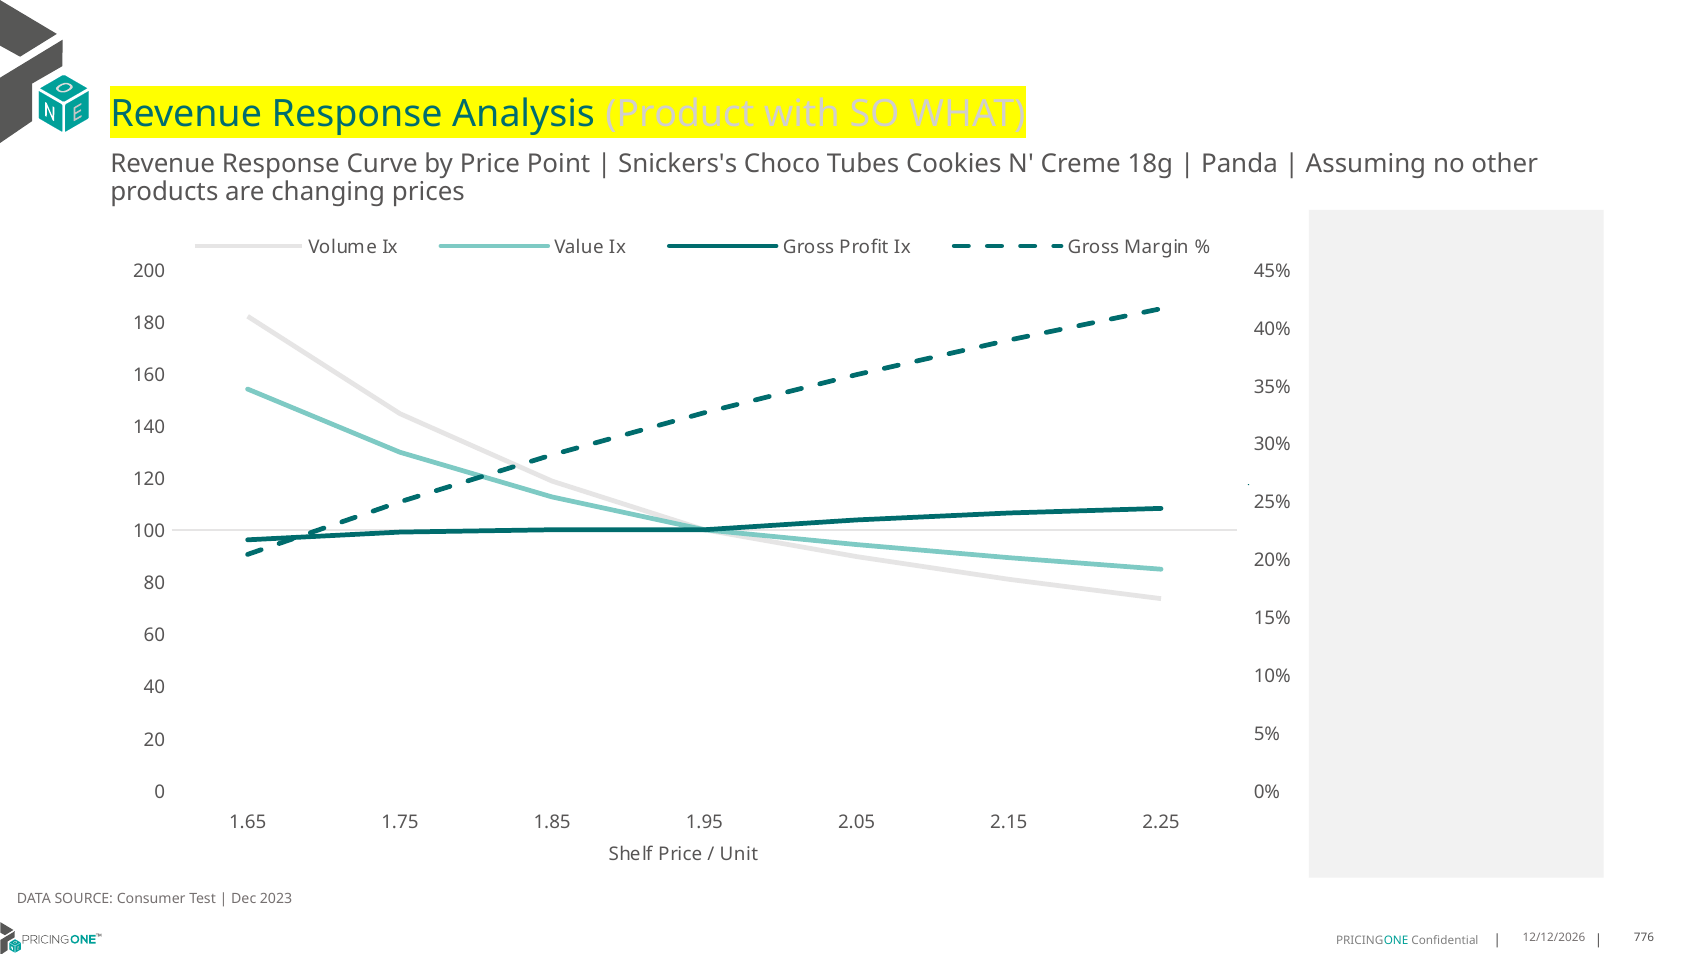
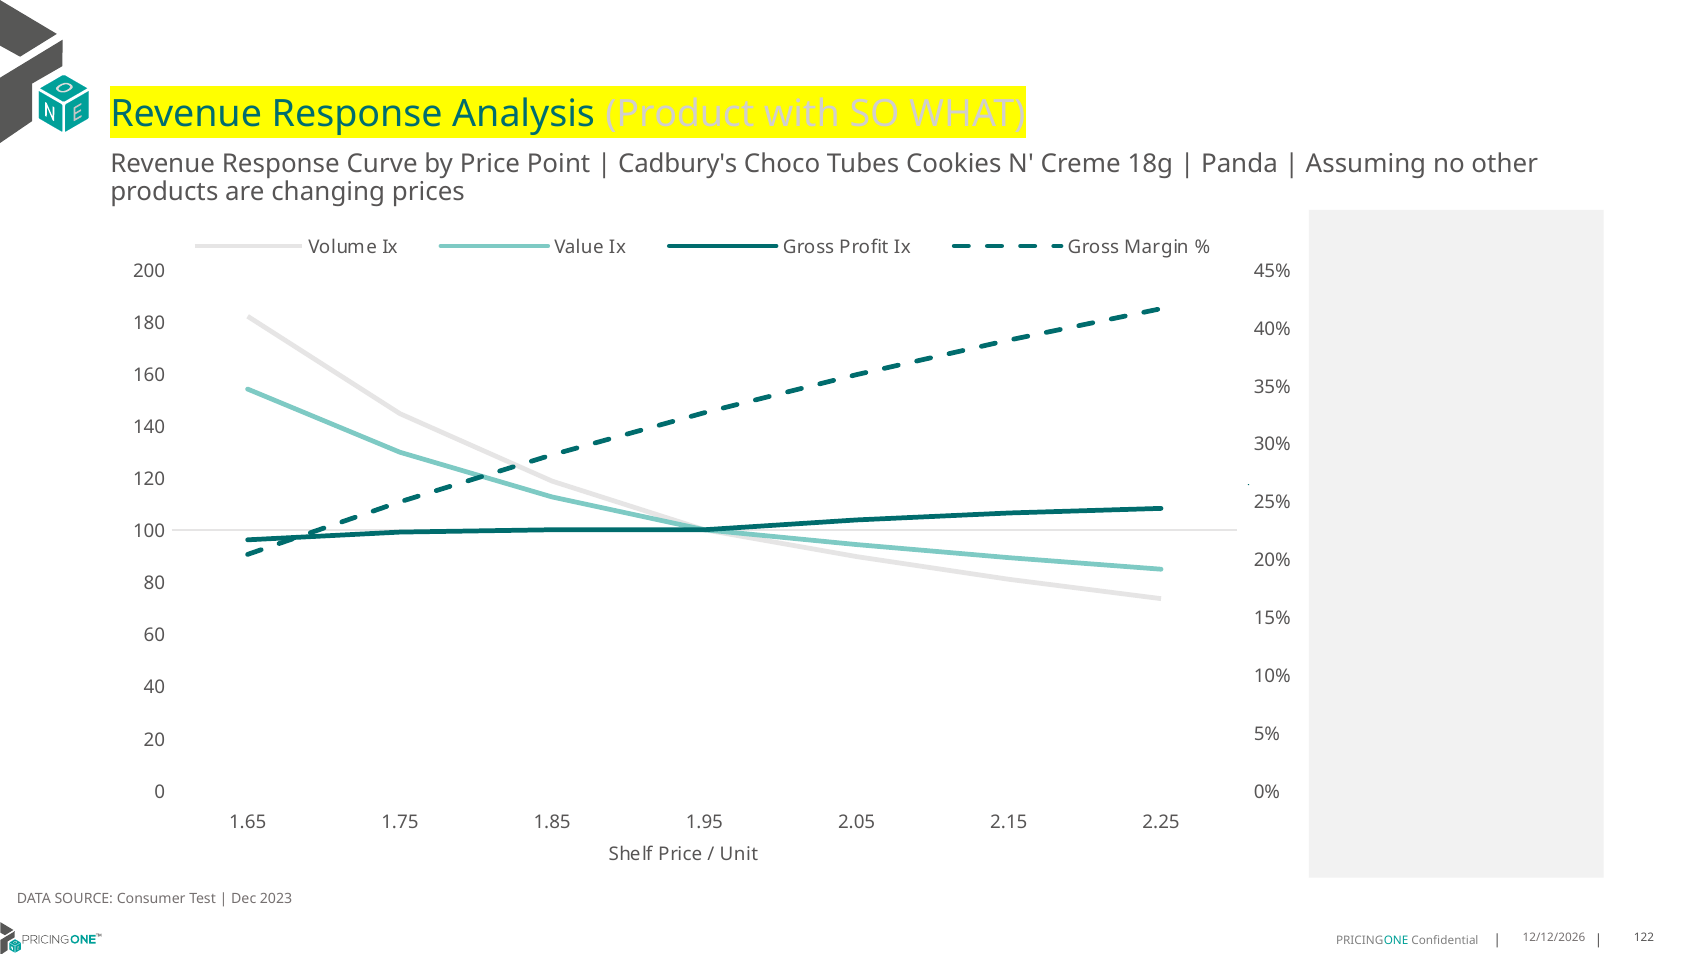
Snickers's: Snickers's -> Cadbury's
776: 776 -> 122
